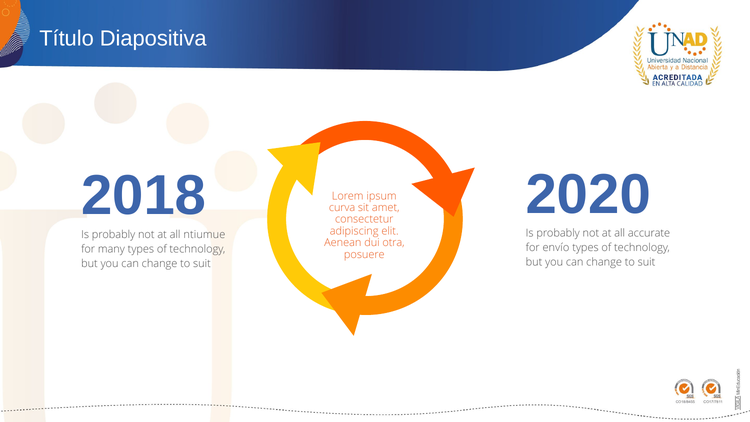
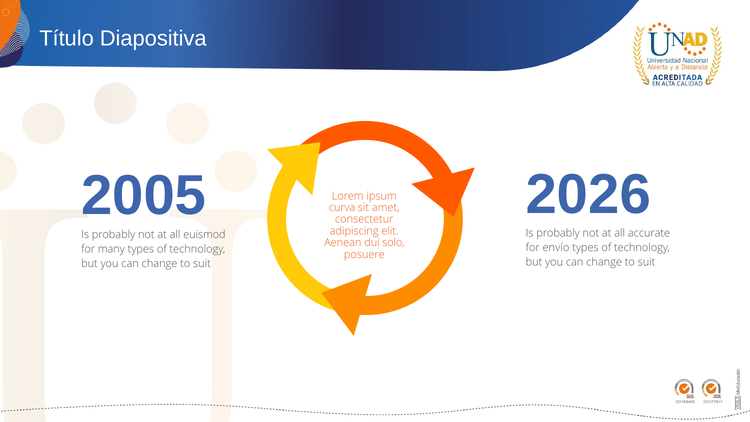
2020: 2020 -> 2026
2018: 2018 -> 2005
ntiumue: ntiumue -> euismod
otra: otra -> solo
